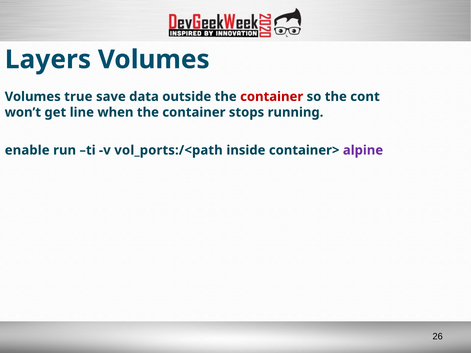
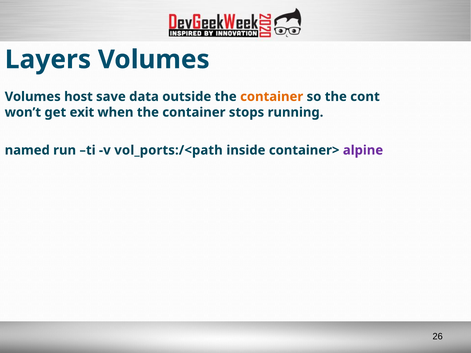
true: true -> host
container at (272, 97) colour: red -> orange
line: line -> exit
enable: enable -> named
